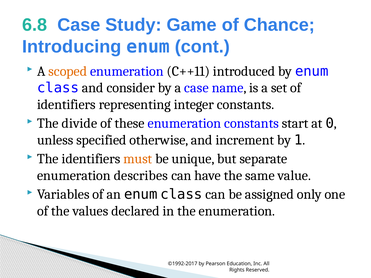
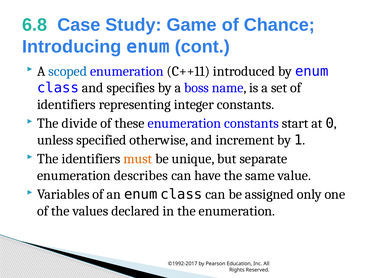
scoped colour: orange -> blue
consider: consider -> specifies
a case: case -> boss
